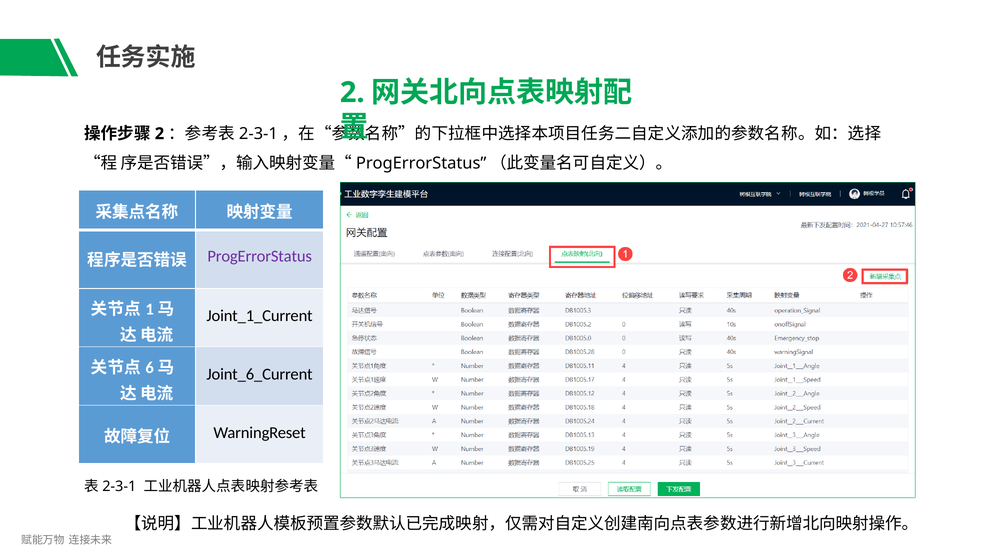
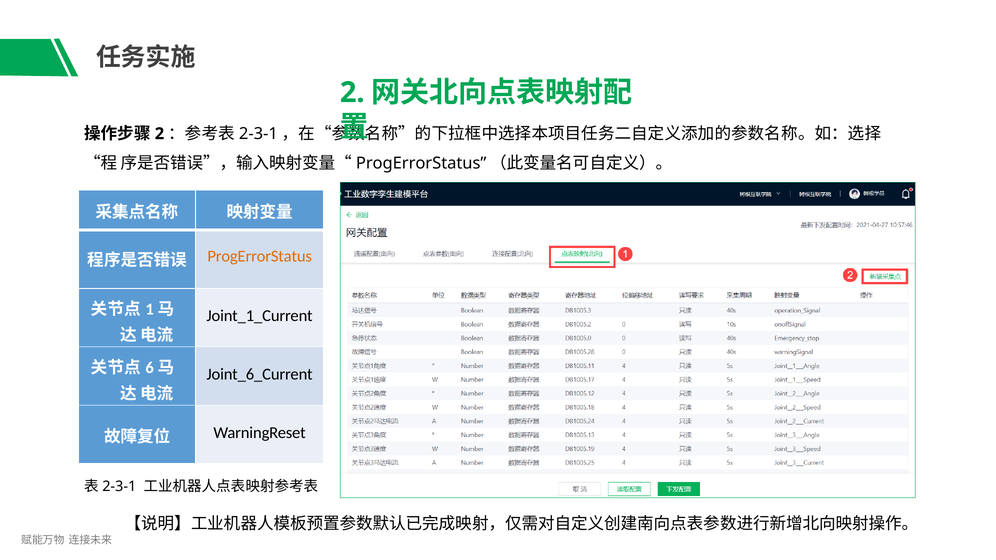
ProgErrorStatus colour: purple -> orange
